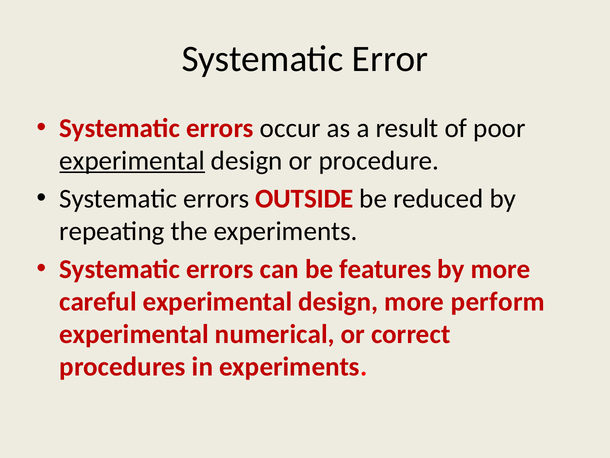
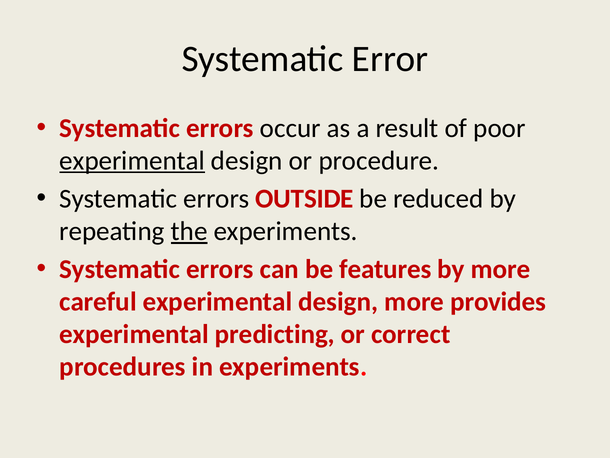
the underline: none -> present
perform: perform -> provides
numerical: numerical -> predicting
